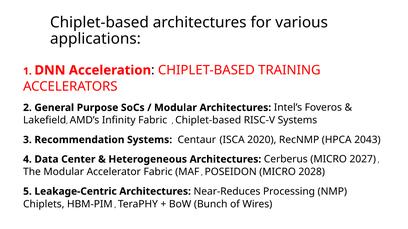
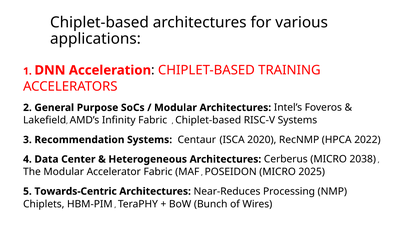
2043: 2043 -> 2022
2027: 2027 -> 2038
2028: 2028 -> 2025
Leakage-Centric: Leakage-Centric -> Towards-Centric
